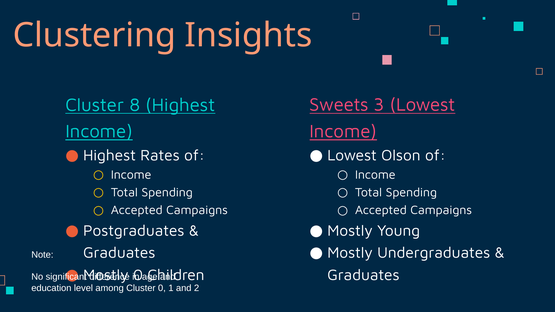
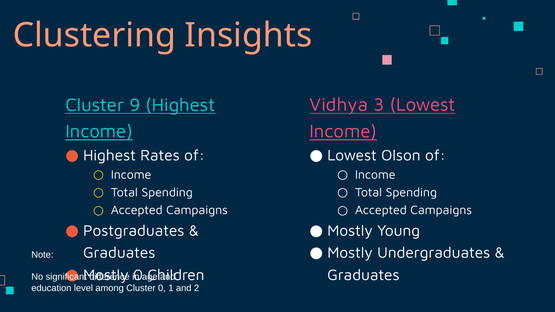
8: 8 -> 9
Sweets: Sweets -> Vidhya
